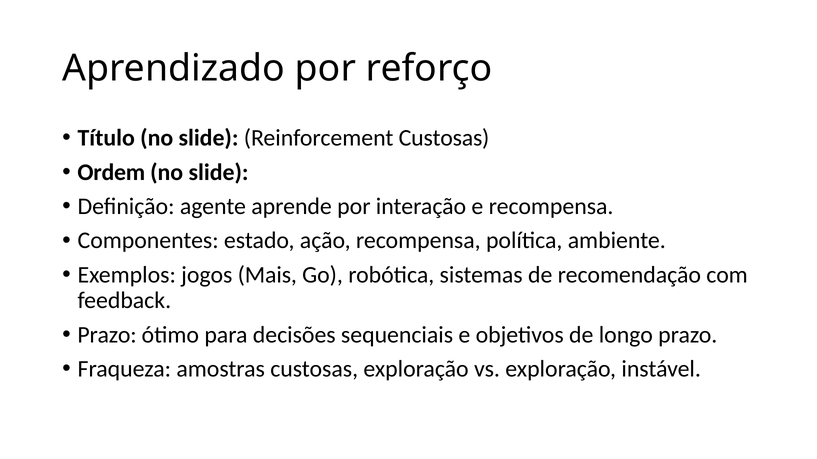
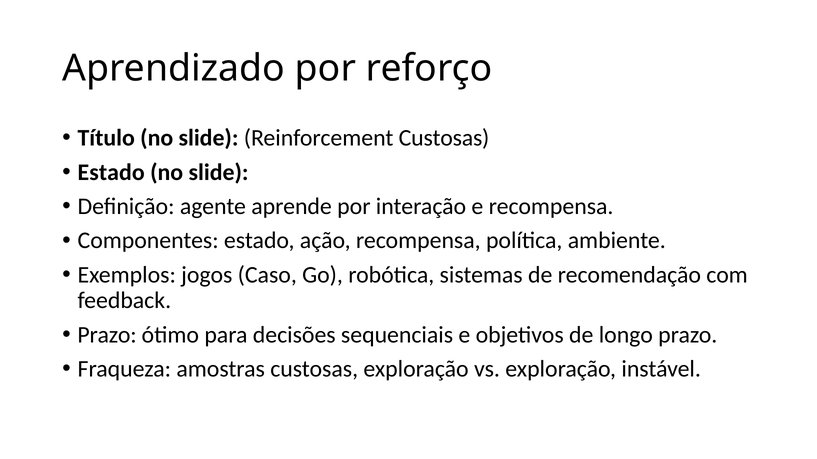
Ordem at (111, 172): Ordem -> Estado
Mais: Mais -> Caso
